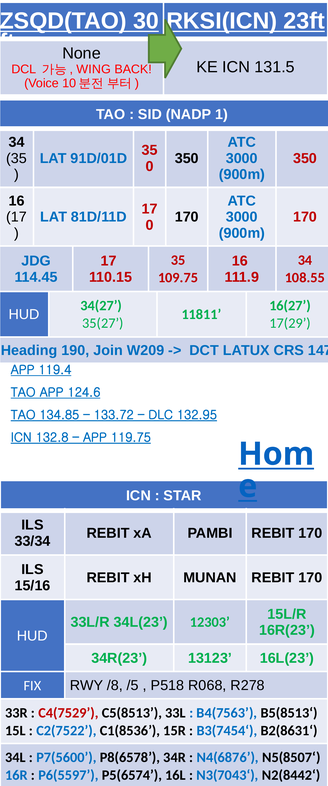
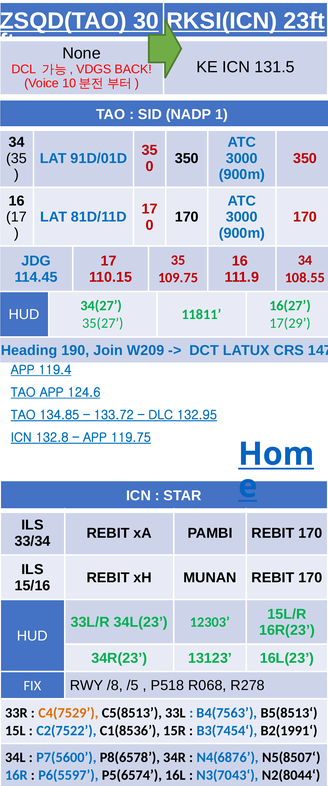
WING: WING -> VDGS
C4(7529 colour: red -> orange
B2(8631‘: B2(8631‘ -> B2(1991‘
N2(8442‘: N2(8442‘ -> N2(8044‘
